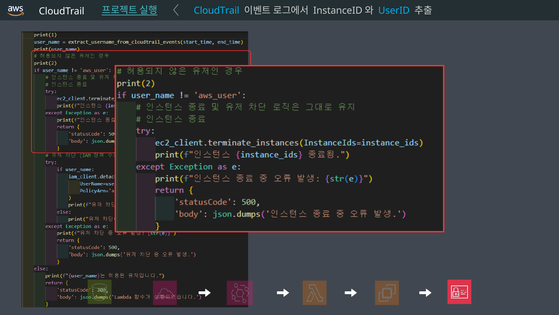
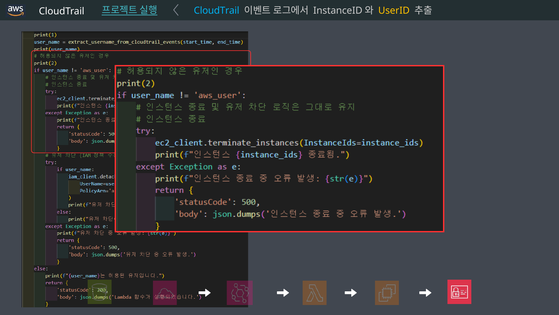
UserID colour: light blue -> yellow
